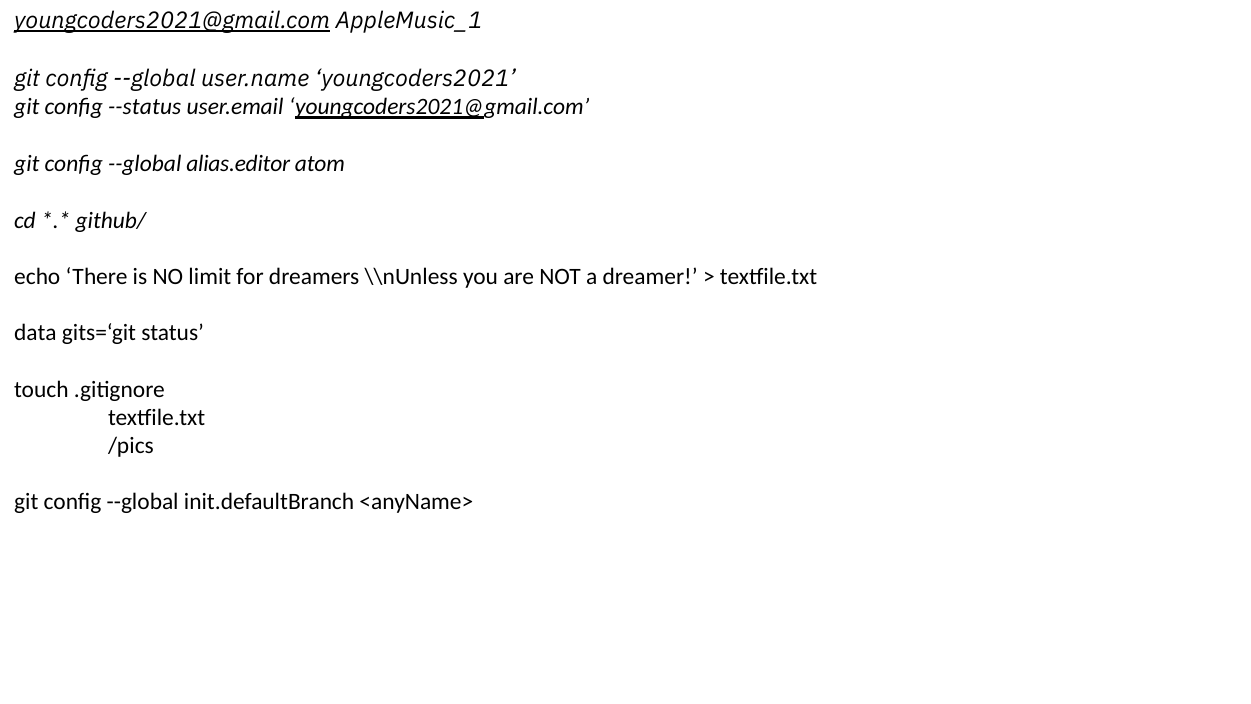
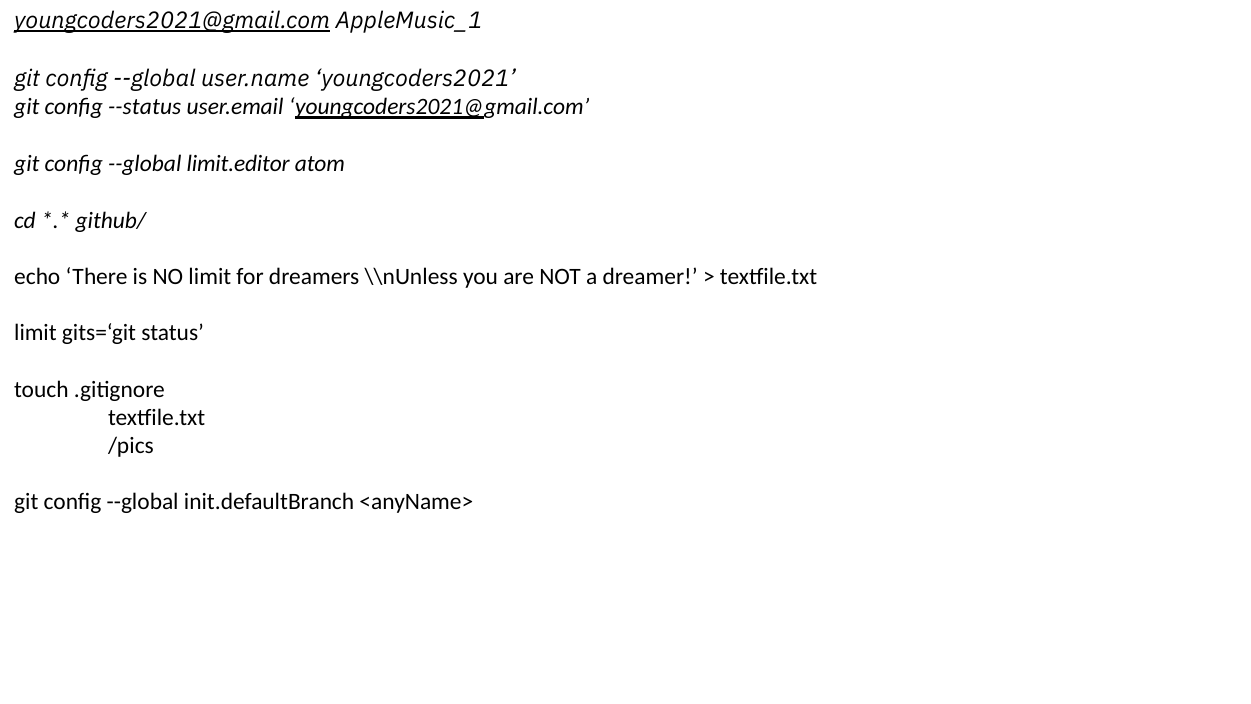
alias.editor: alias.editor -> limit.editor
data at (35, 333): data -> limit
